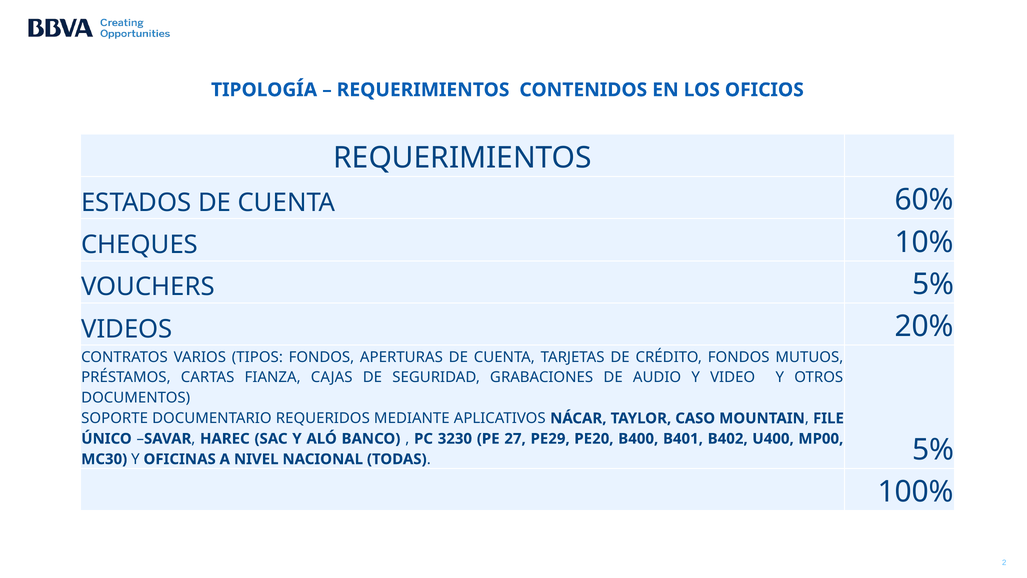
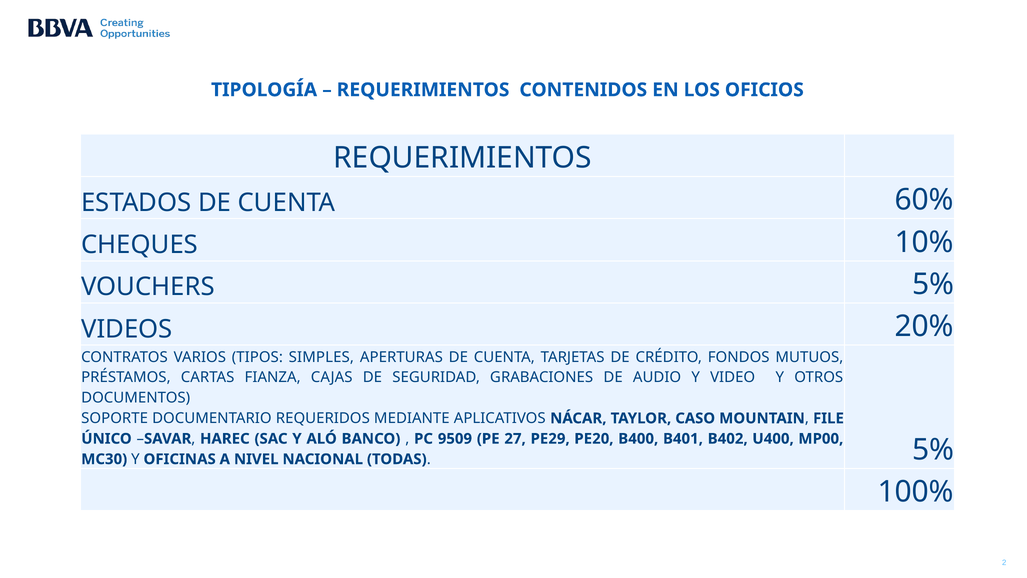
TIPOS FONDOS: FONDOS -> SIMPLES
3230: 3230 -> 9509
